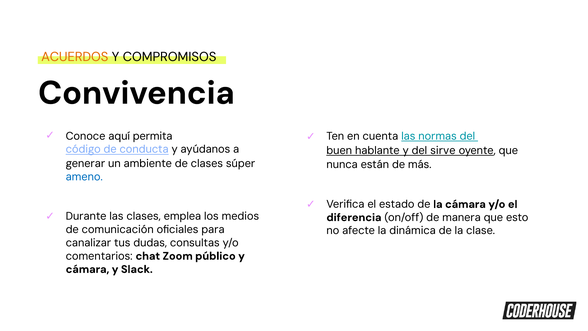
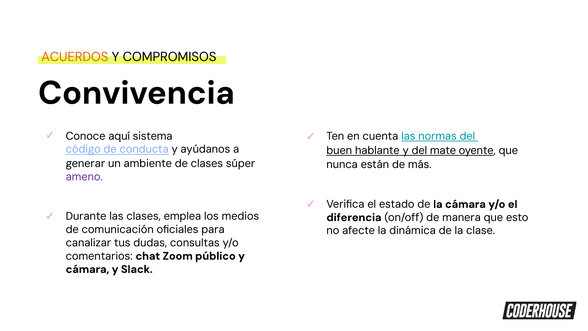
permita: permita -> sistema
sirve: sirve -> mate
ameno colour: blue -> purple
